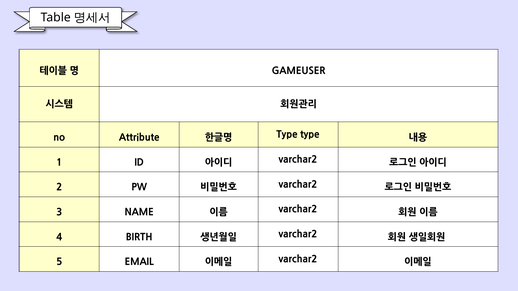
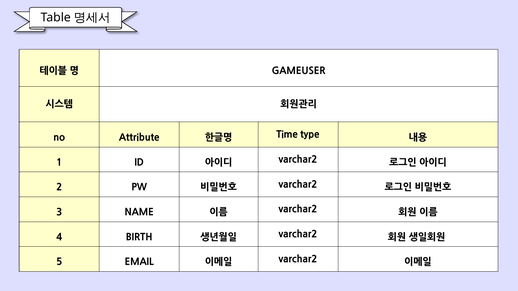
Type at (287, 135): Type -> Time
